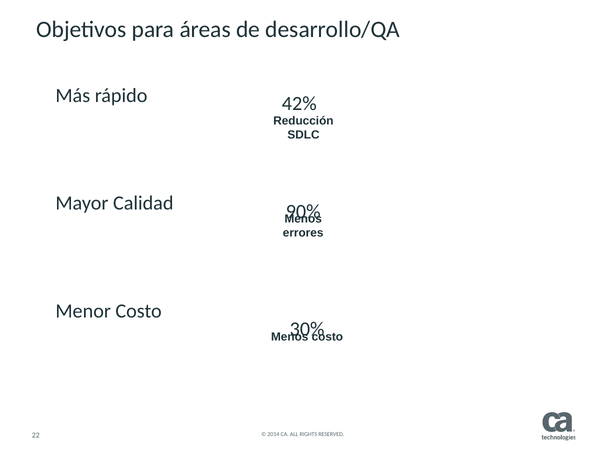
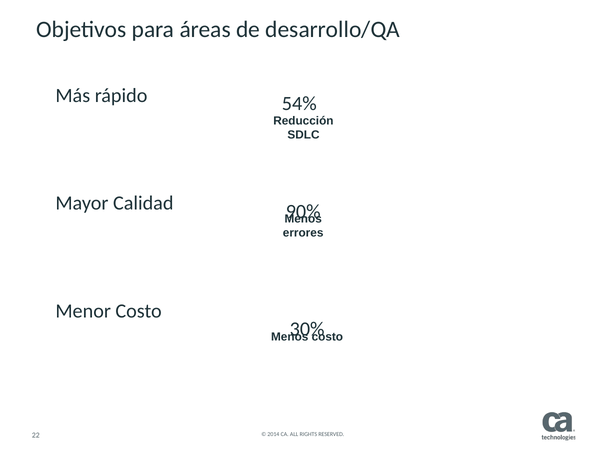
42%: 42% -> 54%
